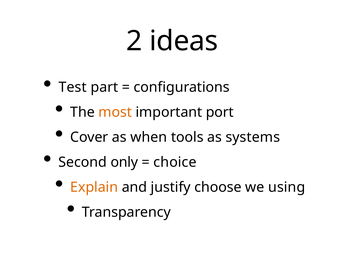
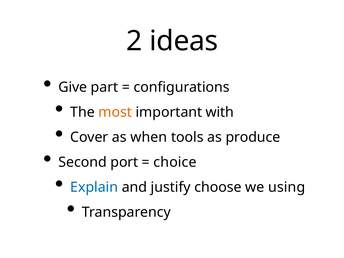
Test: Test -> Give
port: port -> with
systems: systems -> produce
only: only -> port
Explain colour: orange -> blue
